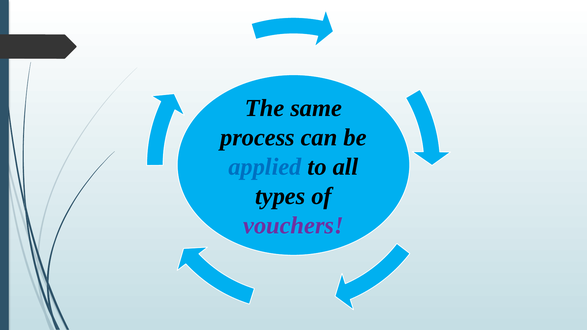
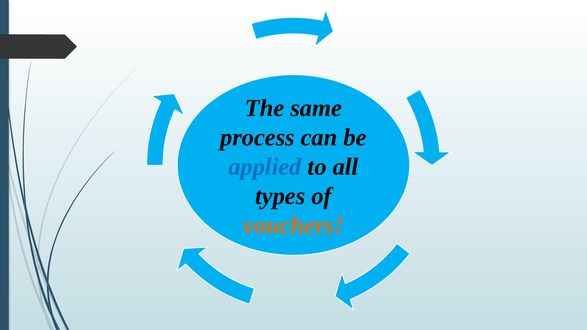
vouchers colour: purple -> orange
